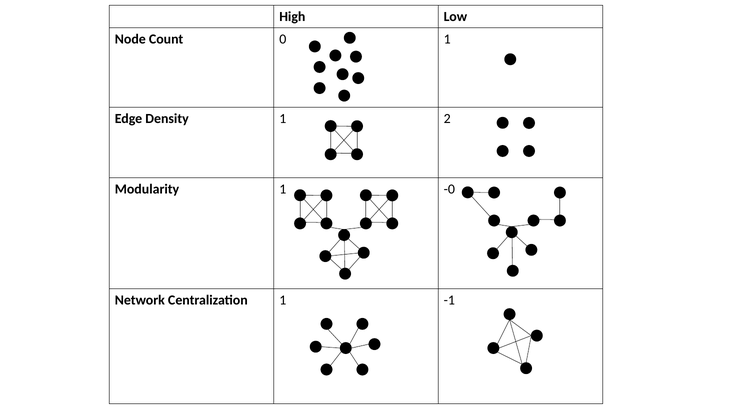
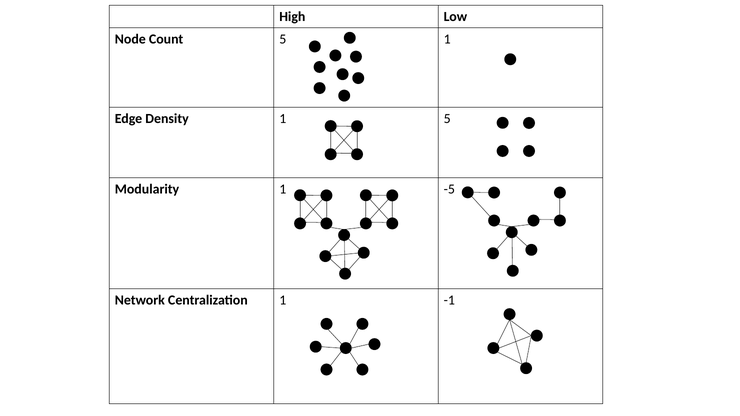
Count 0: 0 -> 5
1 2: 2 -> 5
-0: -0 -> -5
